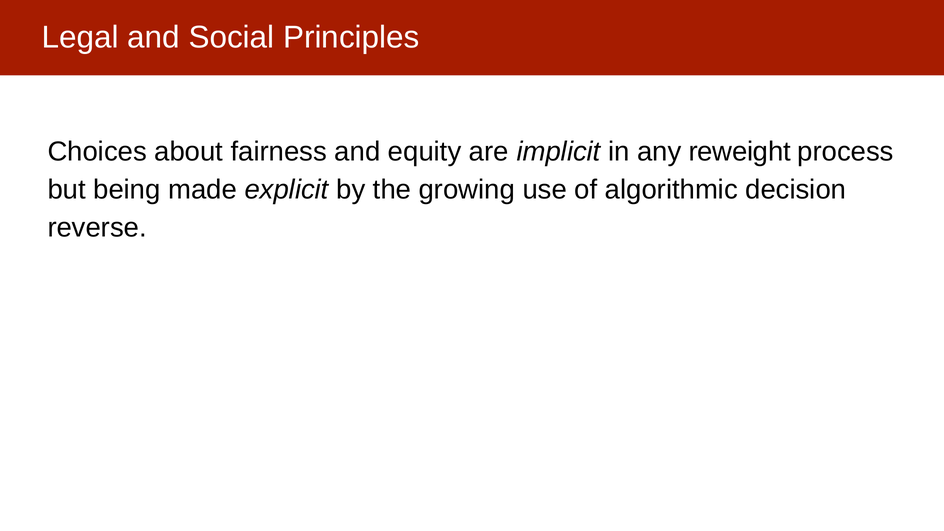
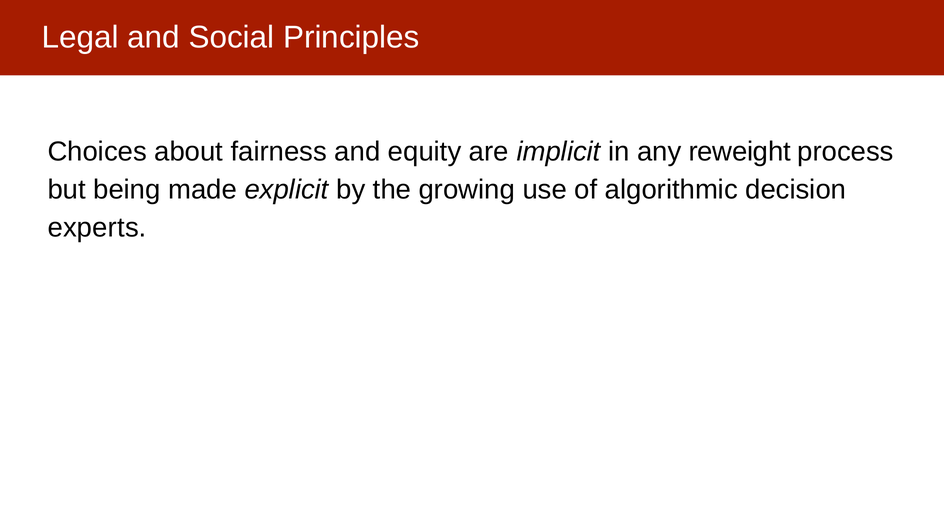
reverse: reverse -> experts
